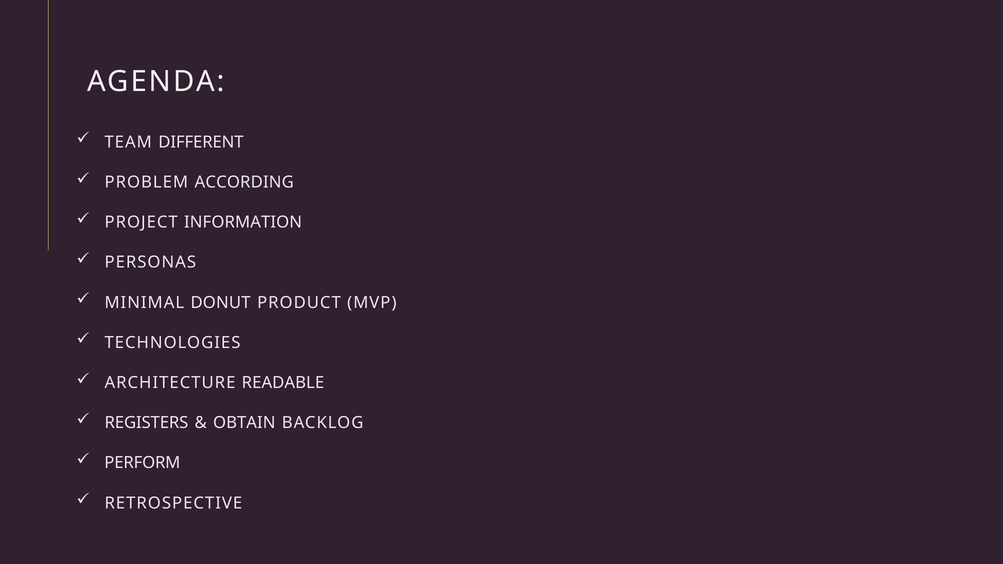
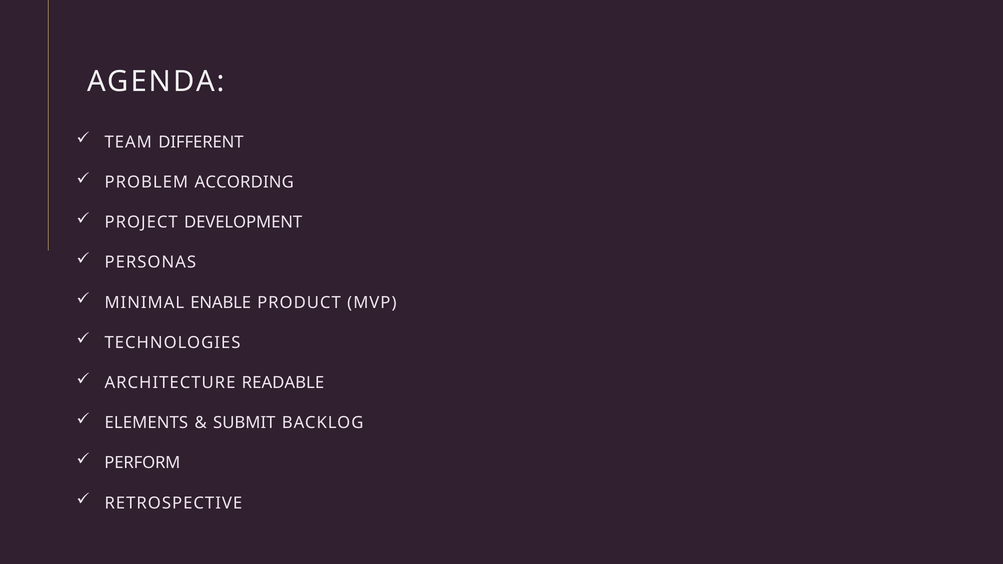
INFORMATION: INFORMATION -> DEVELOPMENT
DONUT: DONUT -> ENABLE
REGISTERS: REGISTERS -> ELEMENTS
OBTAIN: OBTAIN -> SUBMIT
